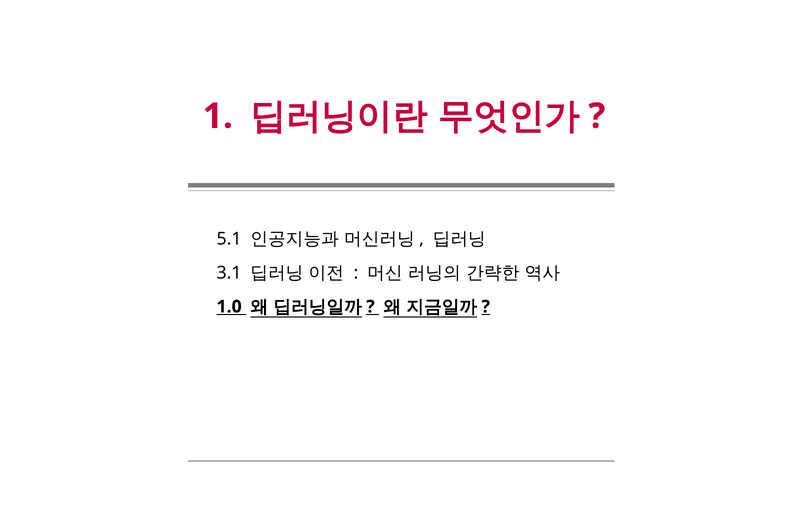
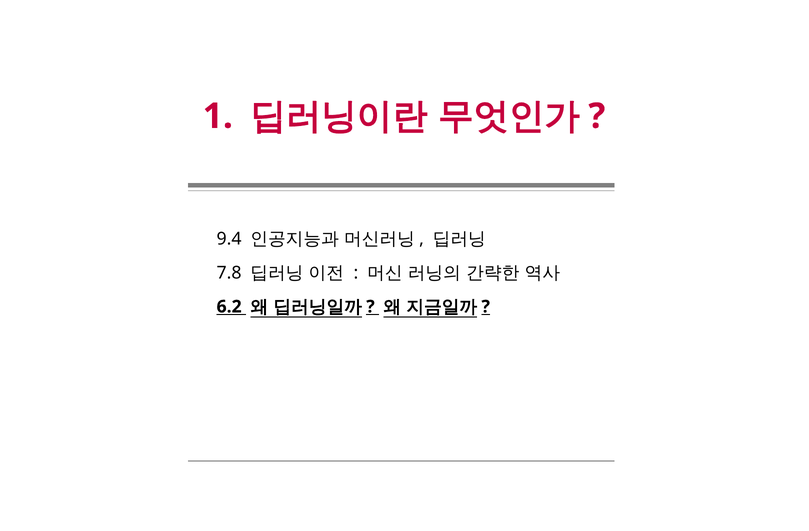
5.1: 5.1 -> 9.4
3.1: 3.1 -> 7.8
1.0: 1.0 -> 6.2
